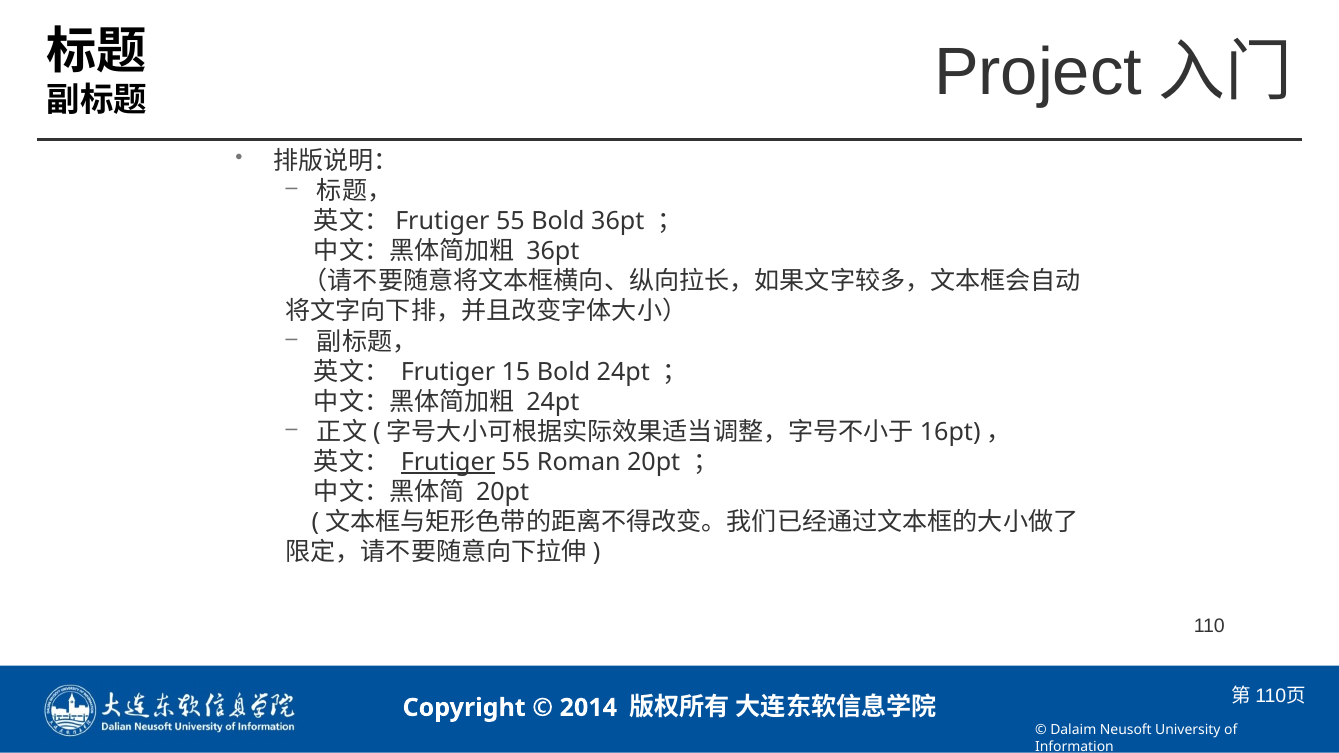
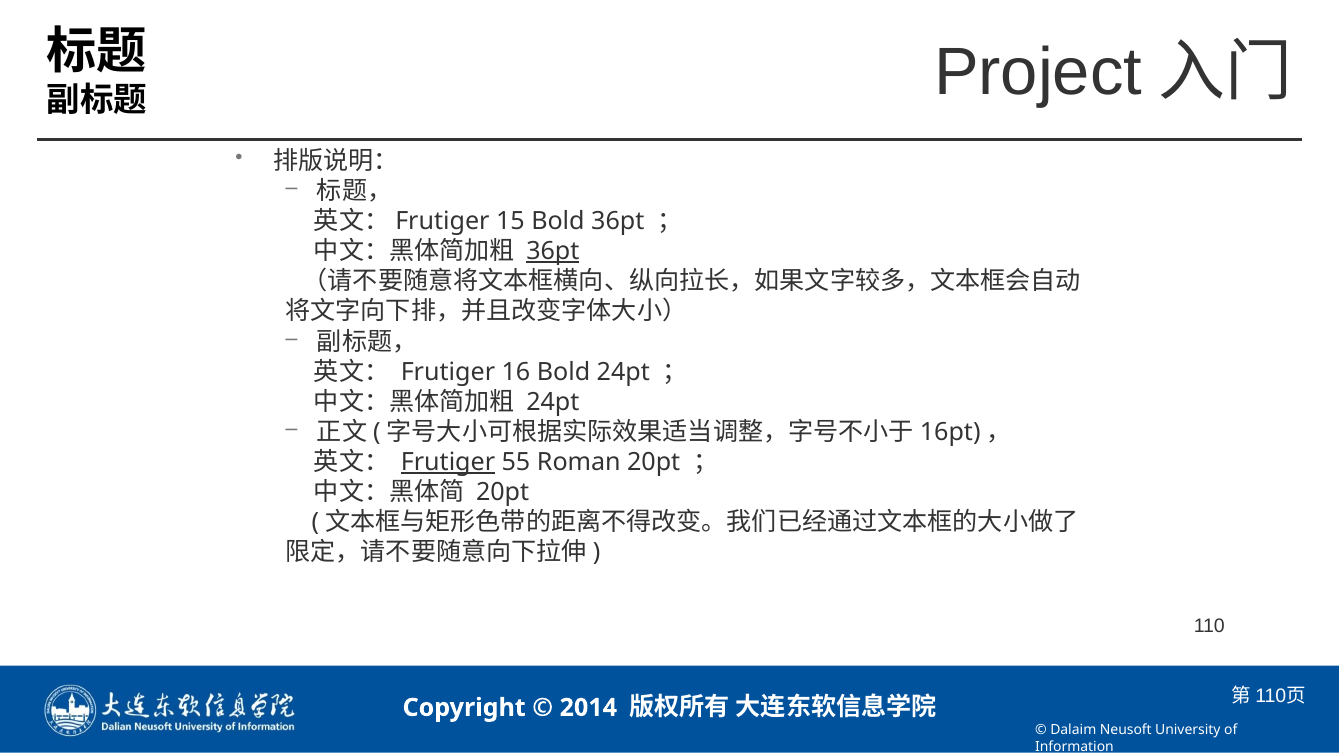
55 at (510, 221): 55 -> 15
36pt at (553, 251) underline: none -> present
15: 15 -> 16
